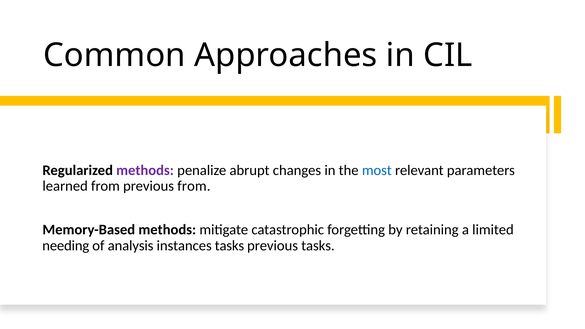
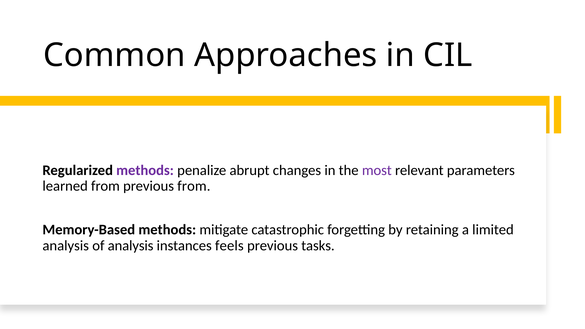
most colour: blue -> purple
needing at (66, 246): needing -> analysis
instances tasks: tasks -> feels
